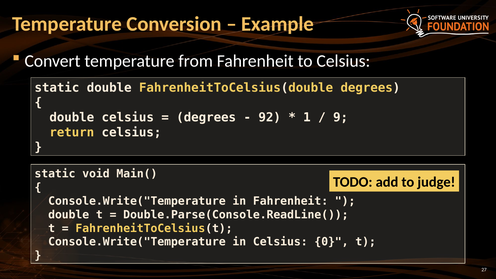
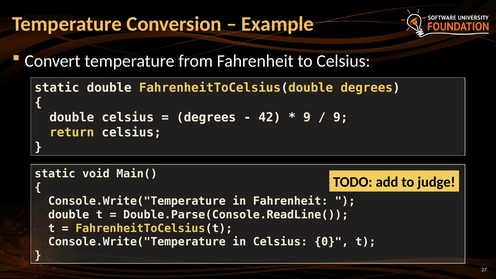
92: 92 -> 42
1 at (307, 117): 1 -> 9
